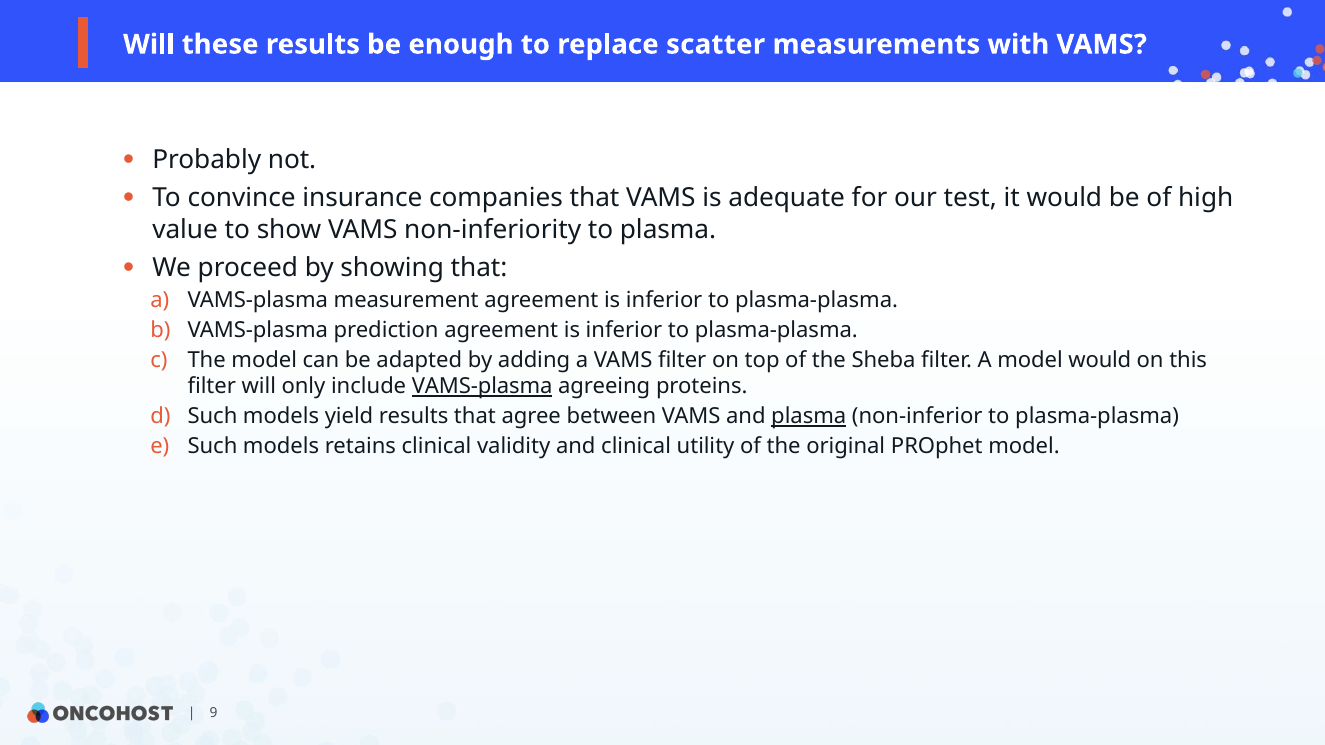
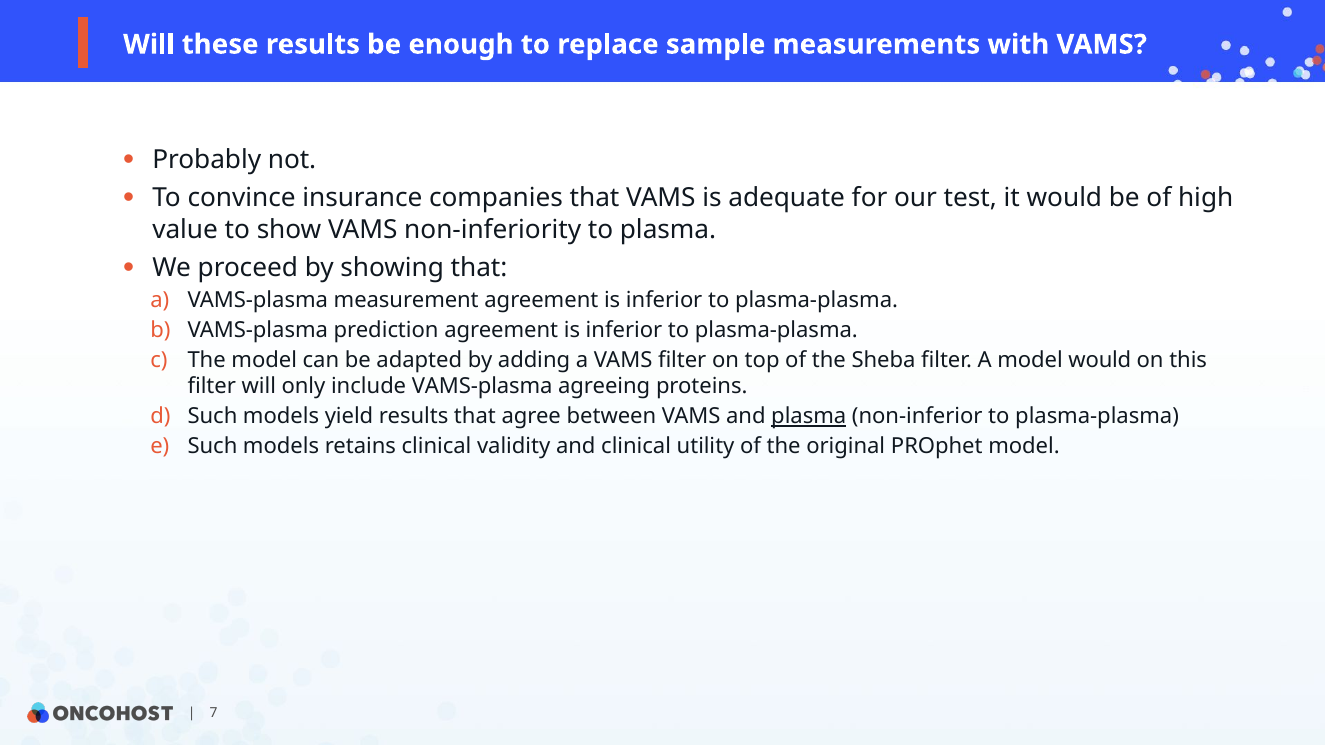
scatter: scatter -> sample
VAMS-plasma at (482, 387) underline: present -> none
9: 9 -> 7
